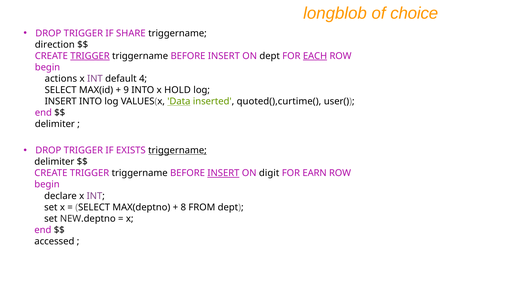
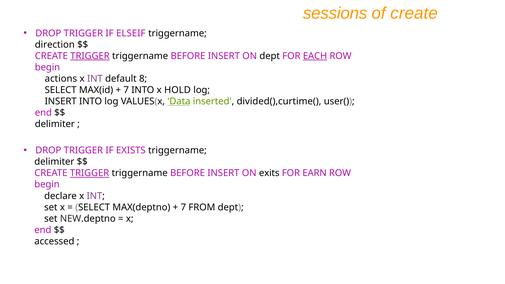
longblob: longblob -> sessions
of choice: choice -> create
SHARE: SHARE -> ELSEIF
4: 4 -> 8
9 at (126, 90): 9 -> 7
quoted(),curtime(: quoted(),curtime( -> divided(),curtime(
triggername at (178, 150) underline: present -> none
TRIGGER at (90, 173) underline: none -> present
INSERT at (223, 173) underline: present -> none
digit: digit -> exits
8 at (183, 207): 8 -> 7
